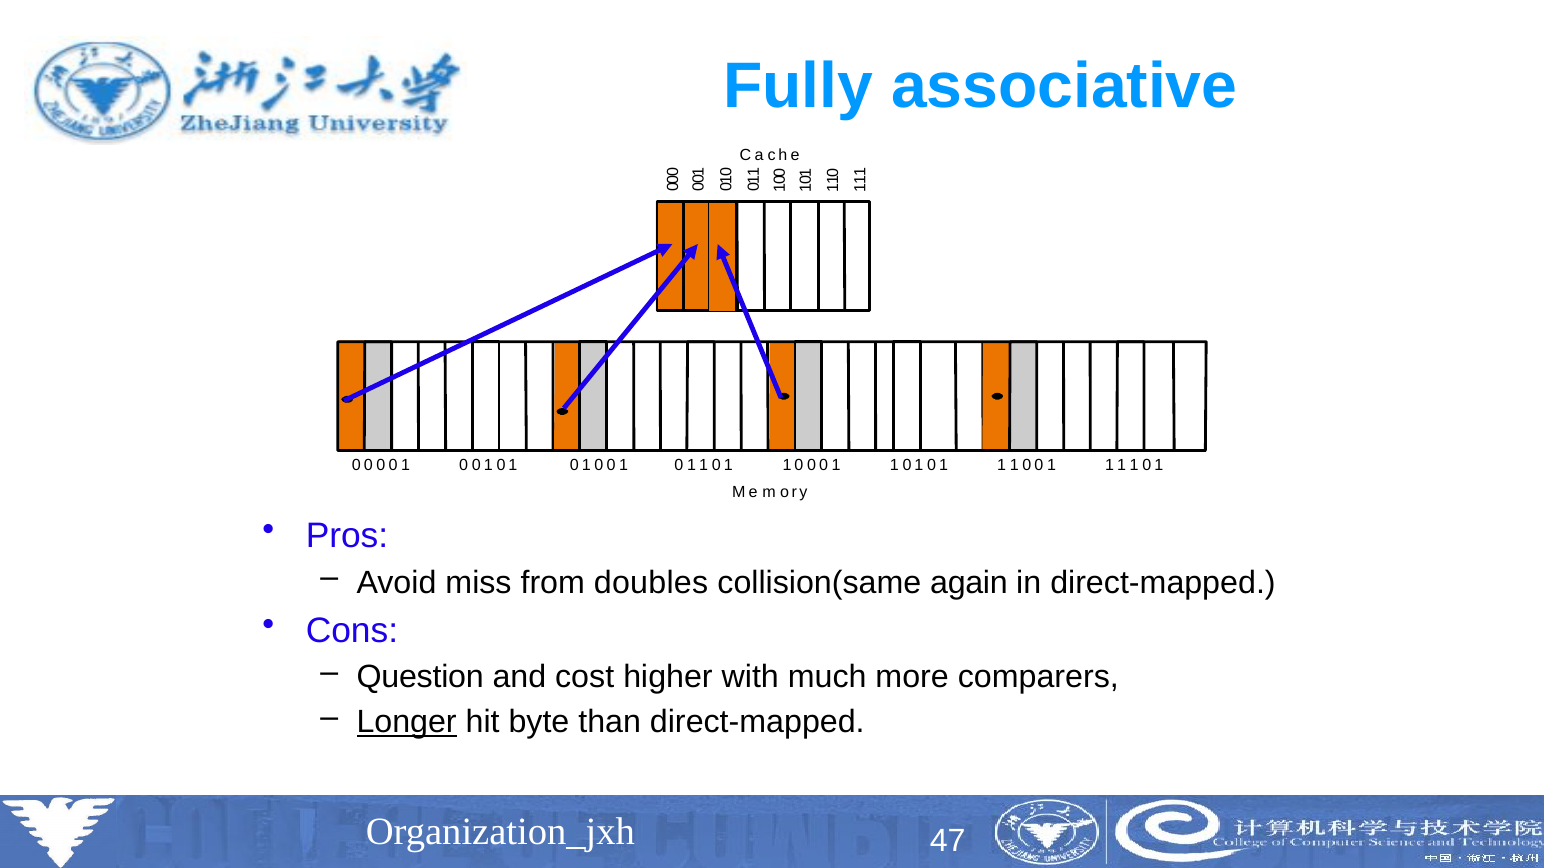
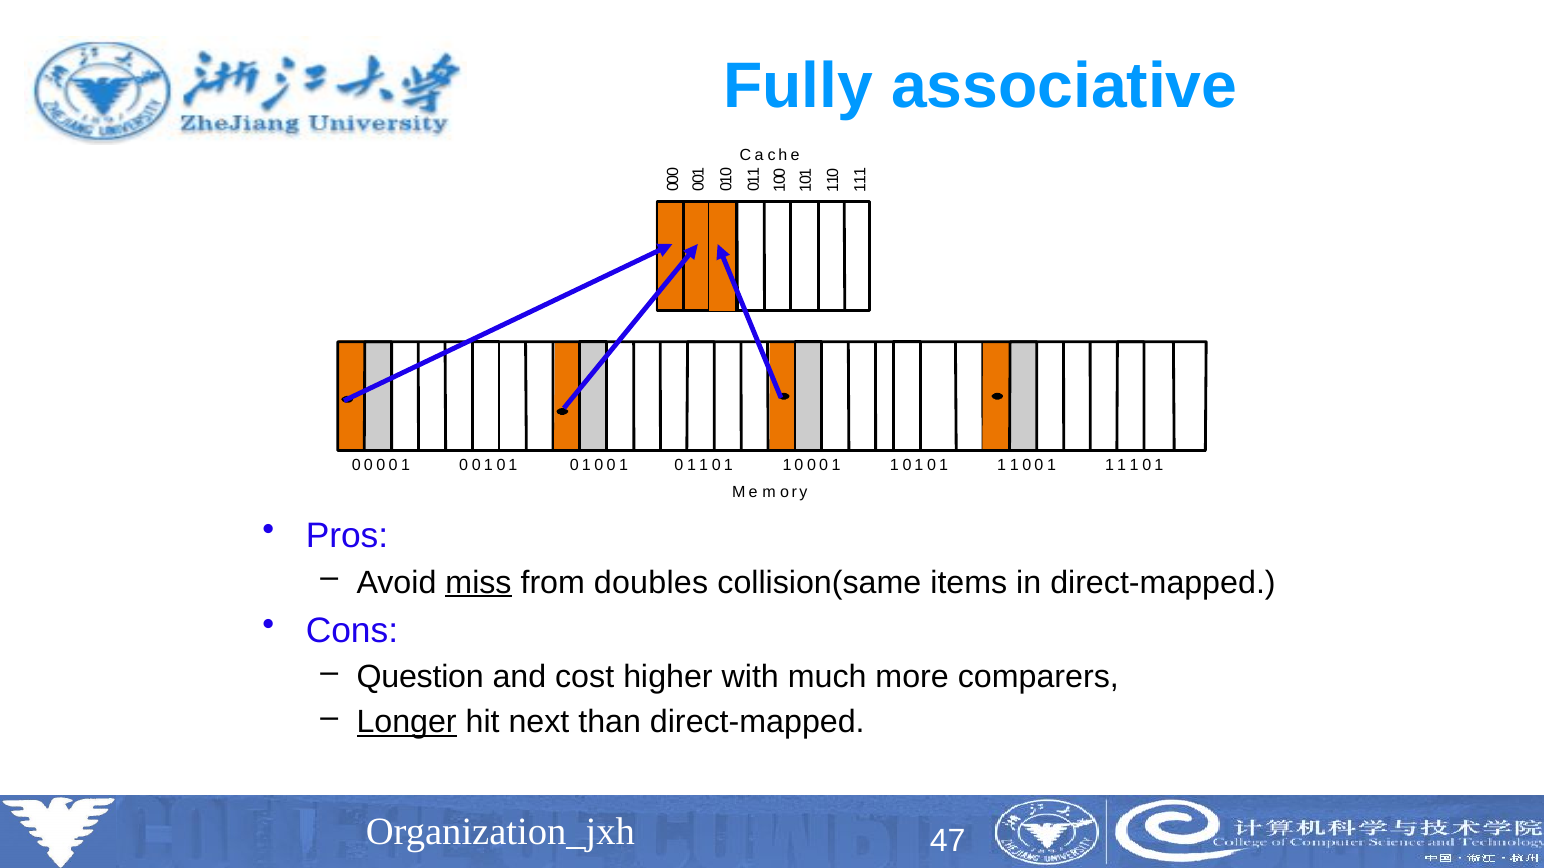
miss underline: none -> present
again: again -> items
byte: byte -> next
